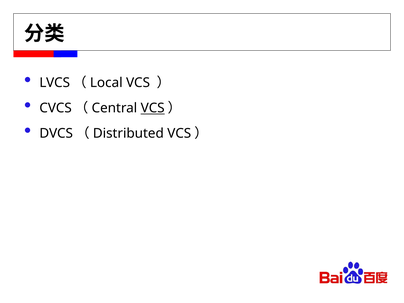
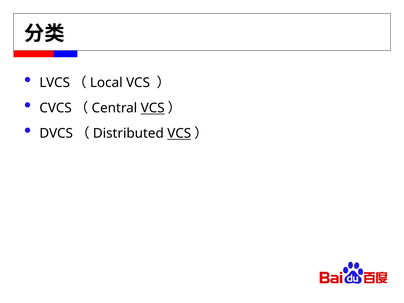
VCS at (179, 133) underline: none -> present
